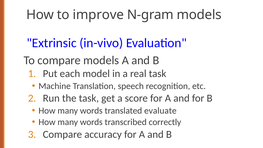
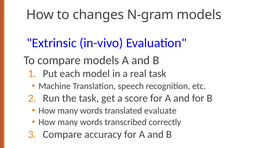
improve: improve -> changes
